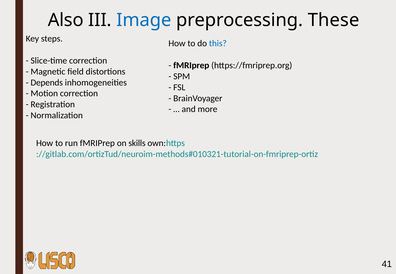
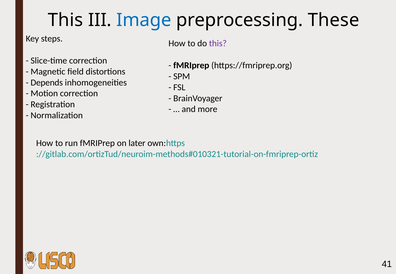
Also at (66, 20): Also -> This
this at (218, 43) colour: blue -> purple
skills: skills -> later
